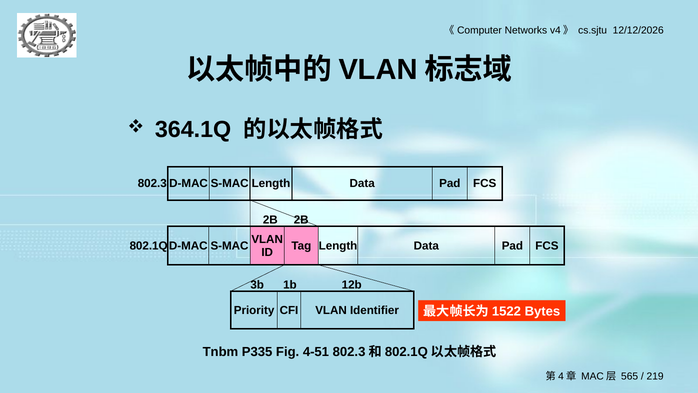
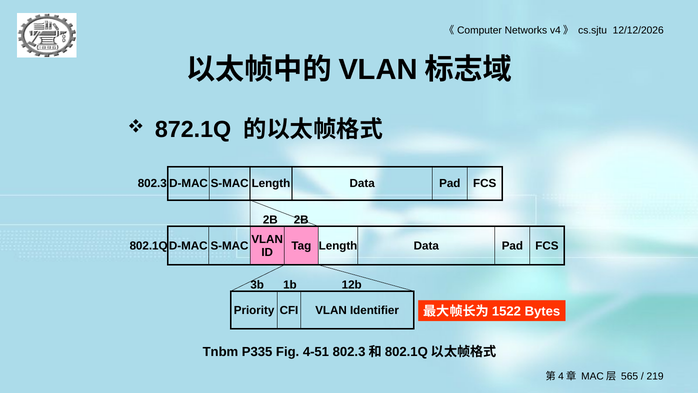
364.1Q: 364.1Q -> 872.1Q
